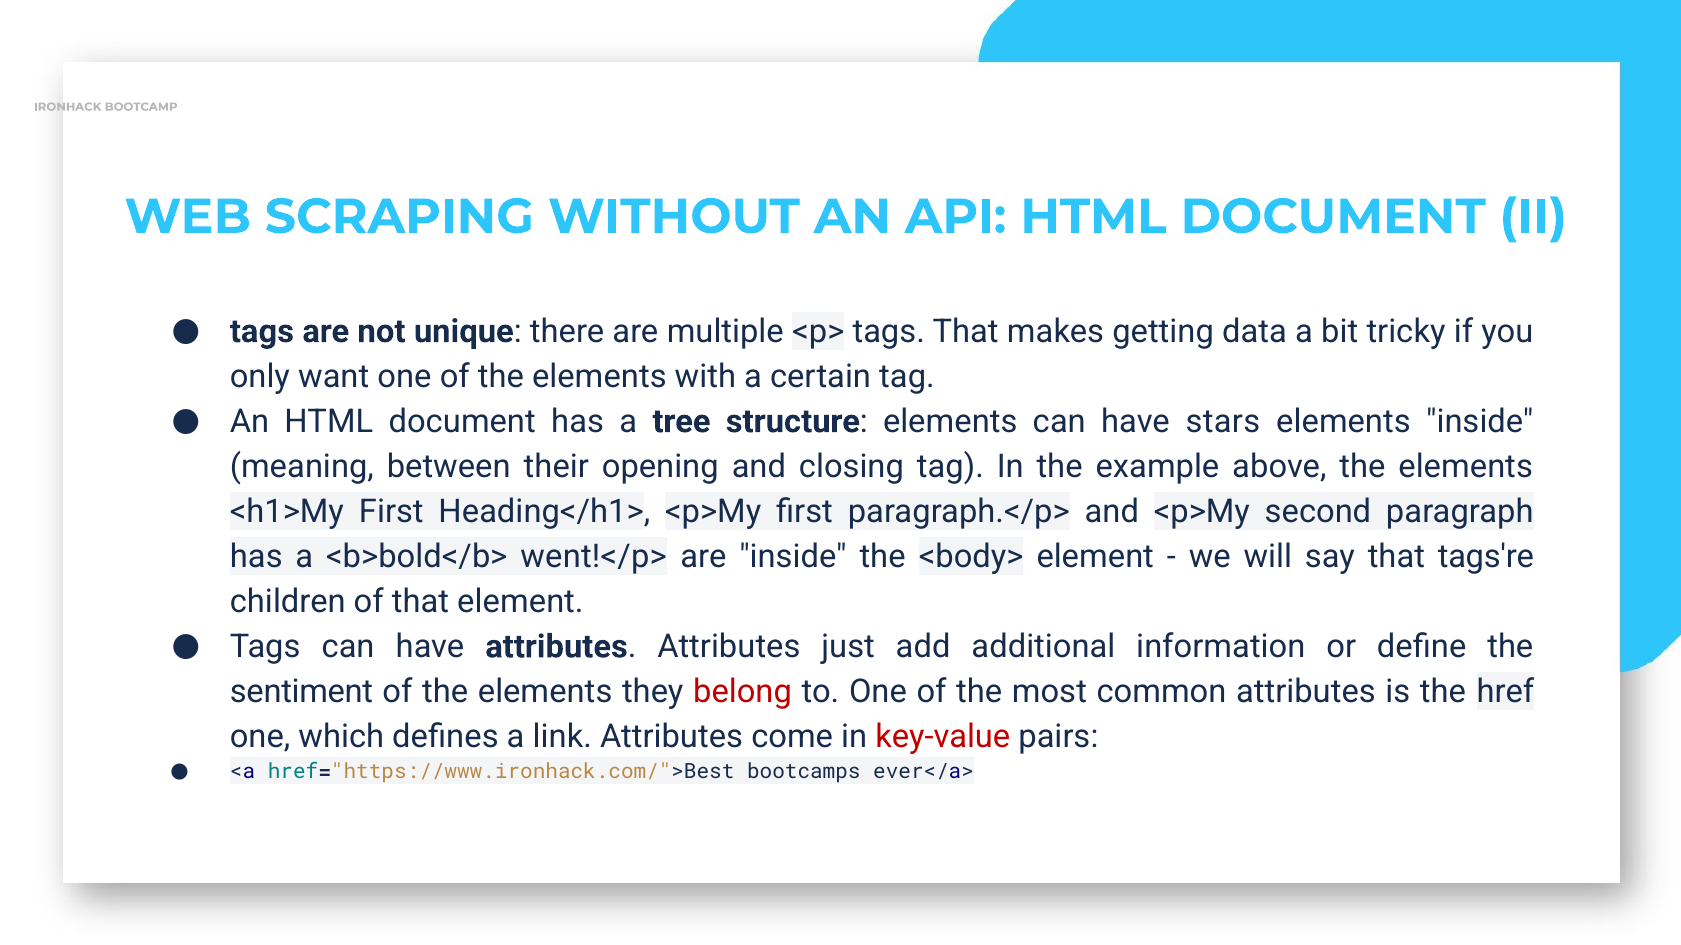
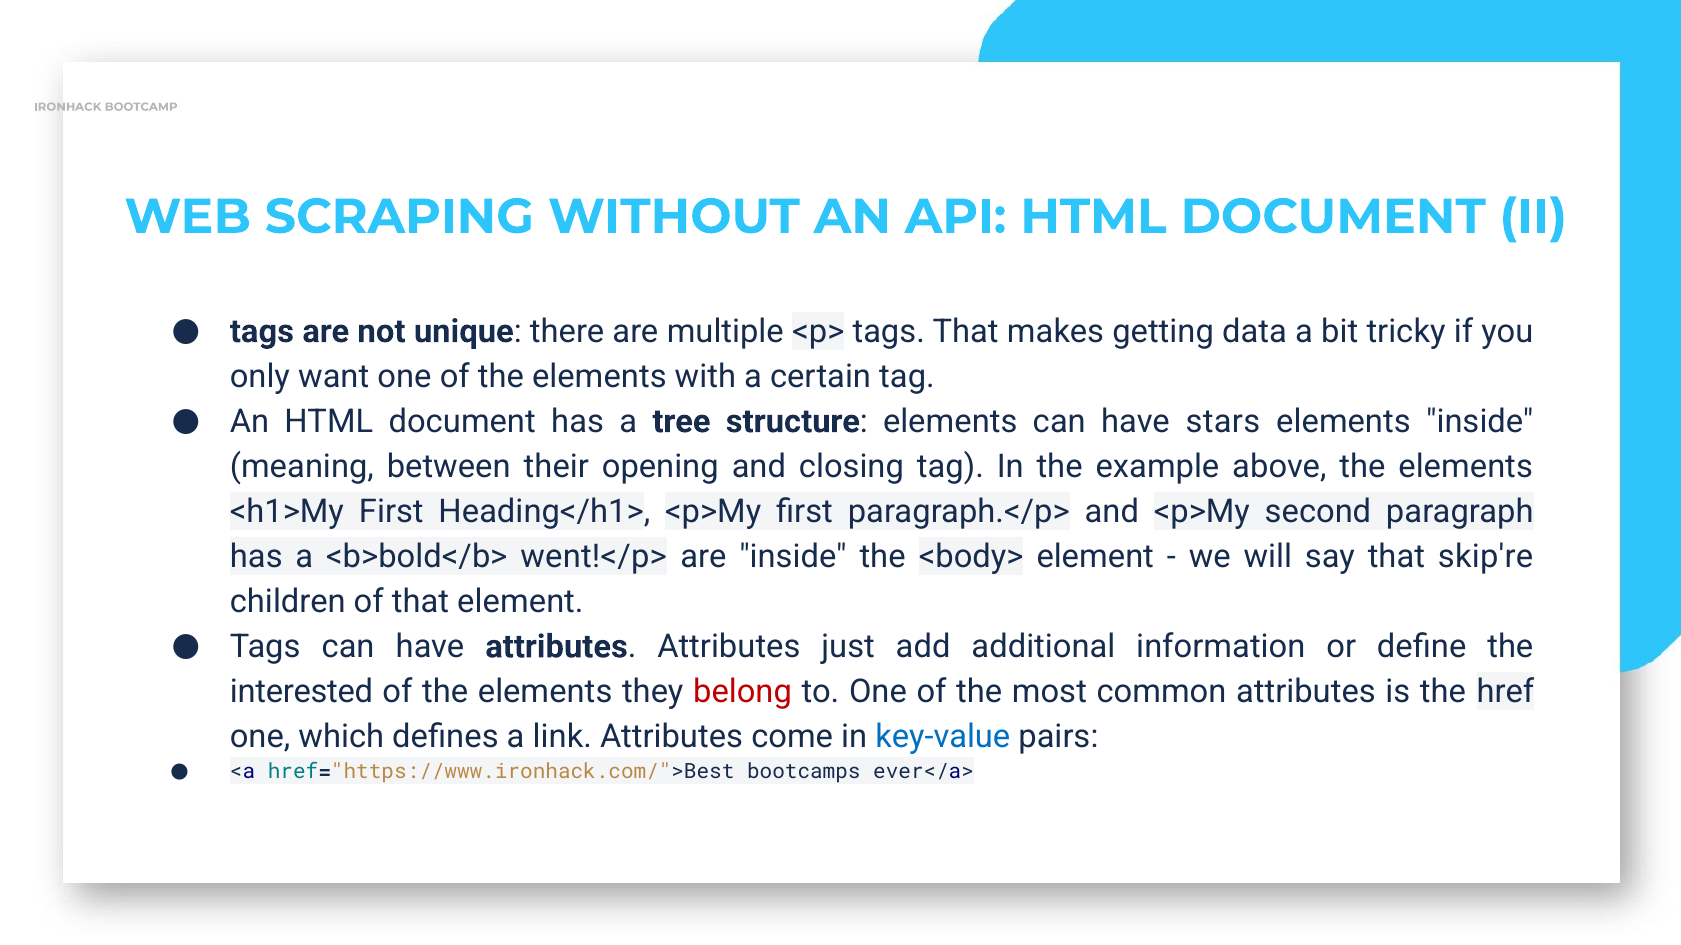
tags're: tags're -> skip're
sentiment: sentiment -> interested
key-value colour: red -> blue
